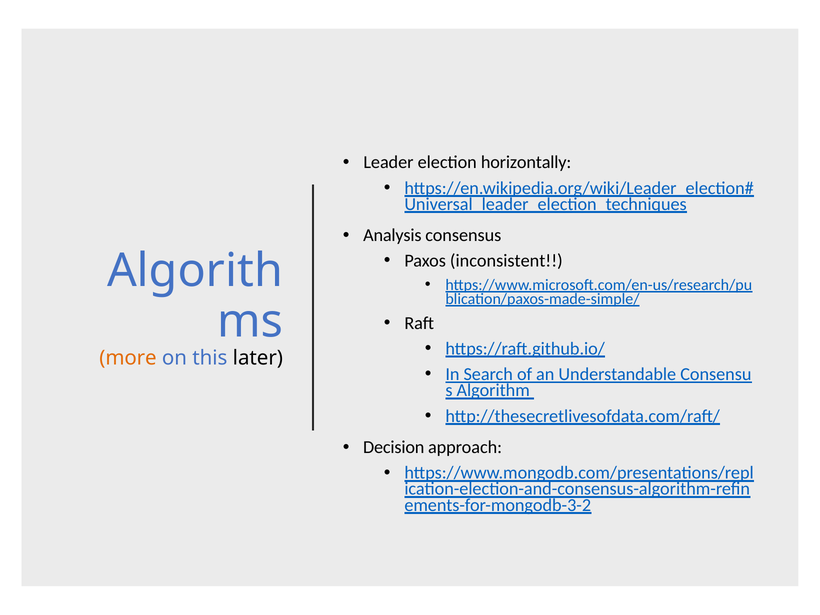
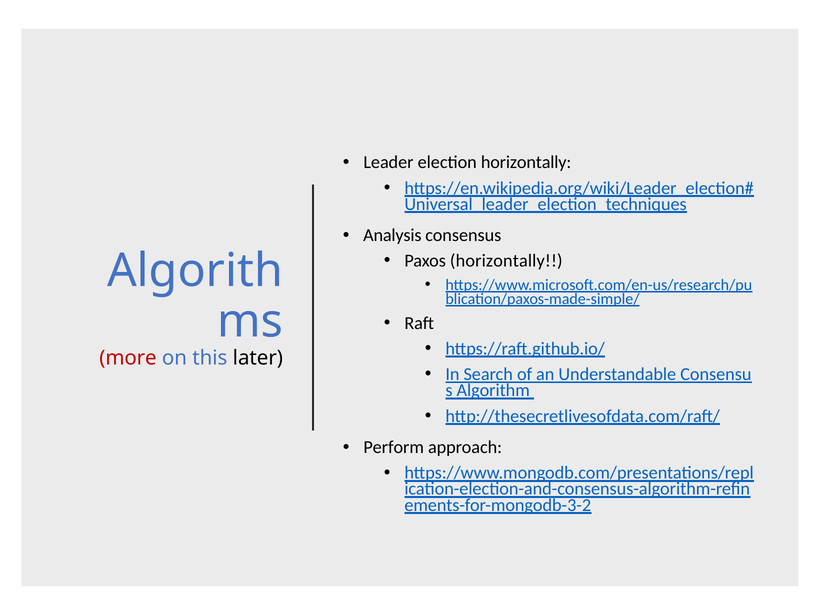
Paxos inconsistent: inconsistent -> horizontally
more colour: orange -> red
Decision: Decision -> Perform
